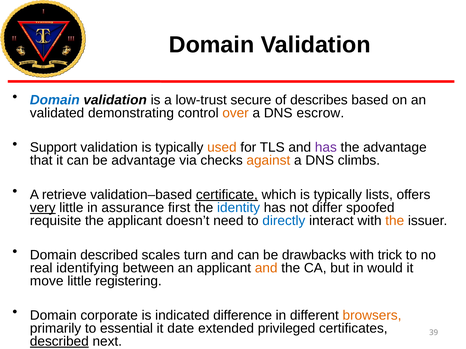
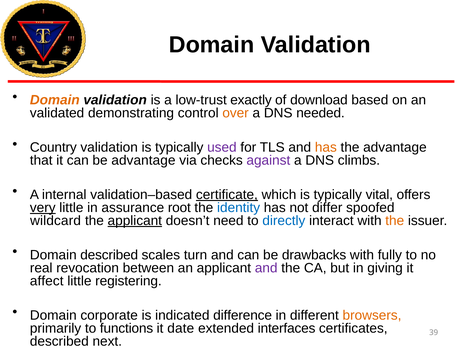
Domain at (55, 100) colour: blue -> orange
secure: secure -> exactly
describes: describes -> download
escrow: escrow -> needed
Support: Support -> Country
used colour: orange -> purple
has at (326, 148) colour: purple -> orange
against colour: orange -> purple
retrieve: retrieve -> internal
lists: lists -> vital
first: first -> root
requisite: requisite -> wildcard
applicant at (135, 221) underline: none -> present
trick: trick -> fully
identifying: identifying -> revocation
and at (266, 268) colour: orange -> purple
would: would -> giving
move: move -> affect
essential: essential -> functions
privileged: privileged -> interfaces
described at (59, 342) underline: present -> none
